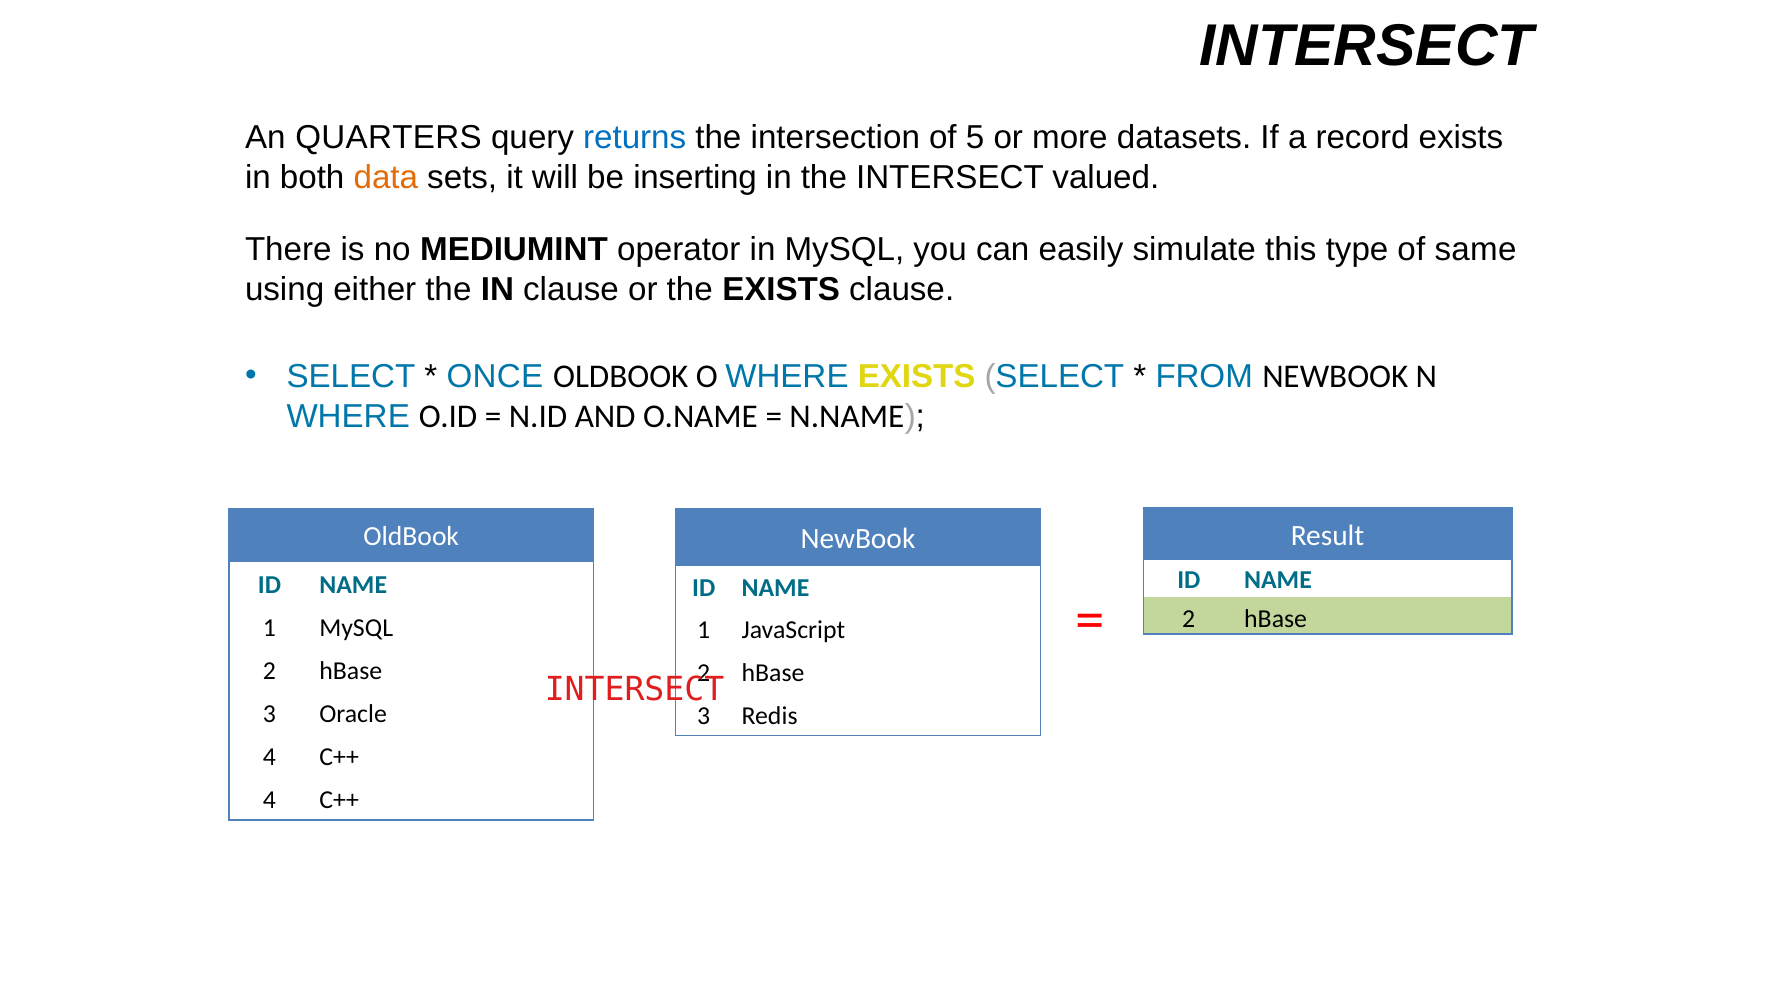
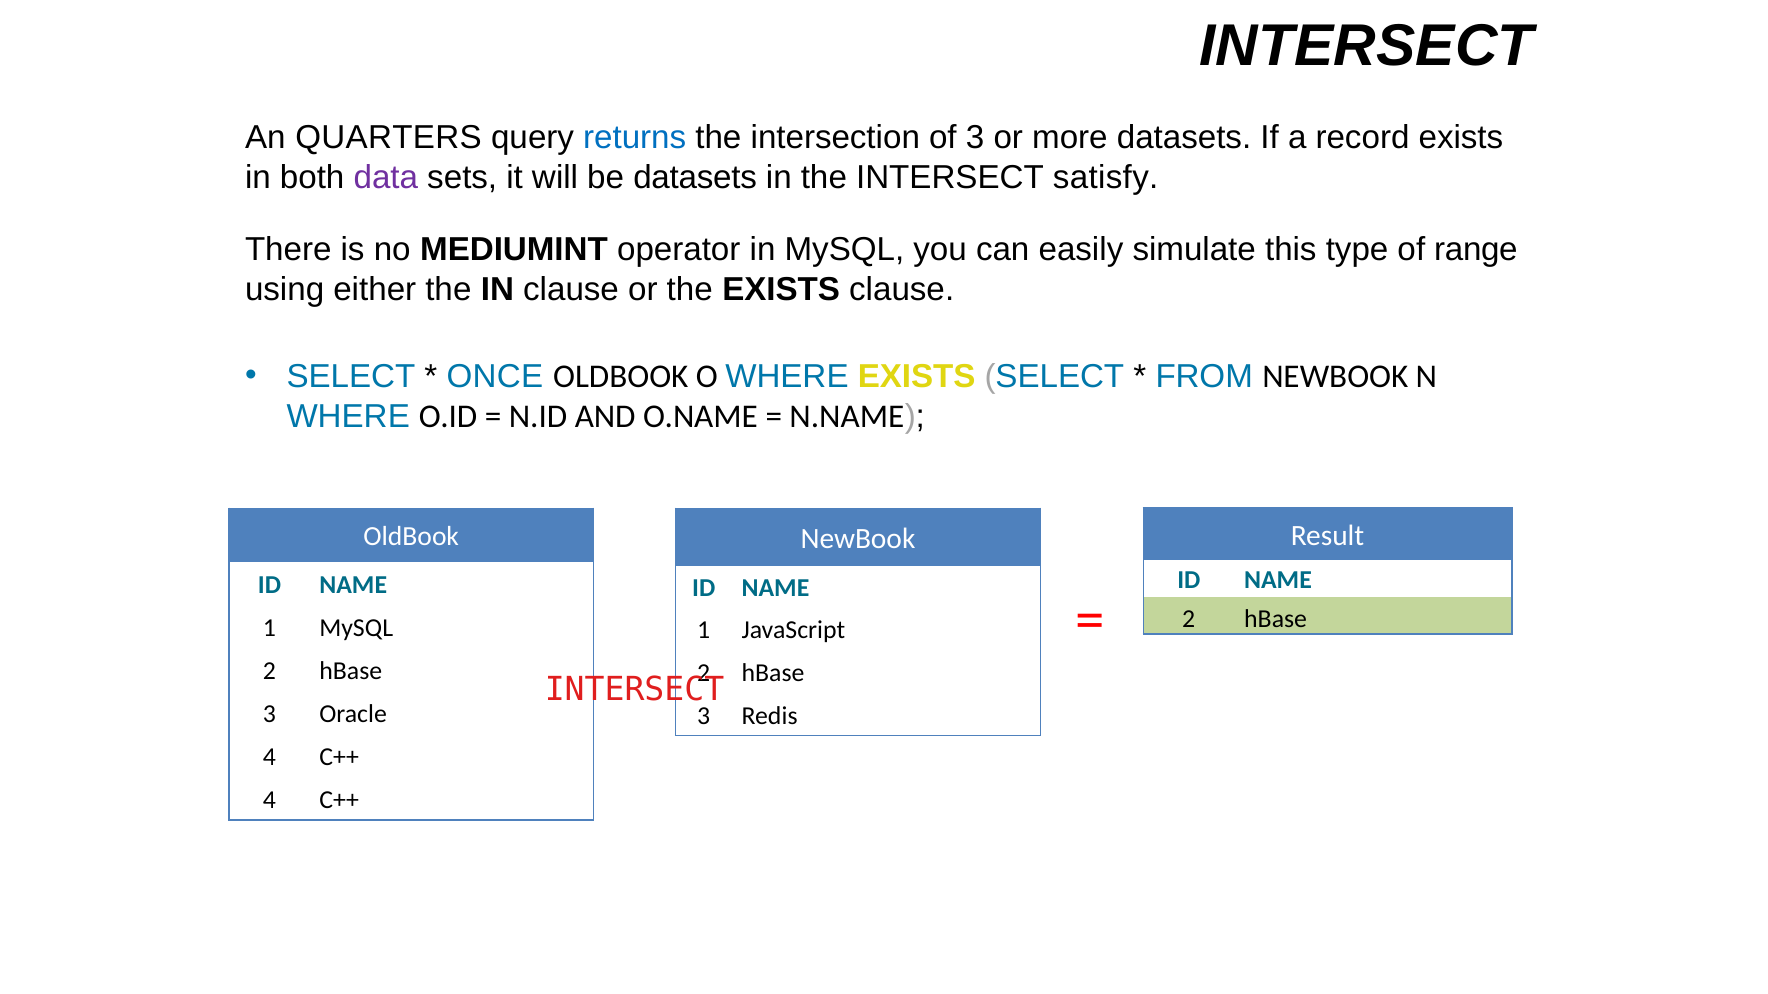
of 5: 5 -> 3
data colour: orange -> purple
be inserting: inserting -> datasets
valued: valued -> satisfy
same: same -> range
